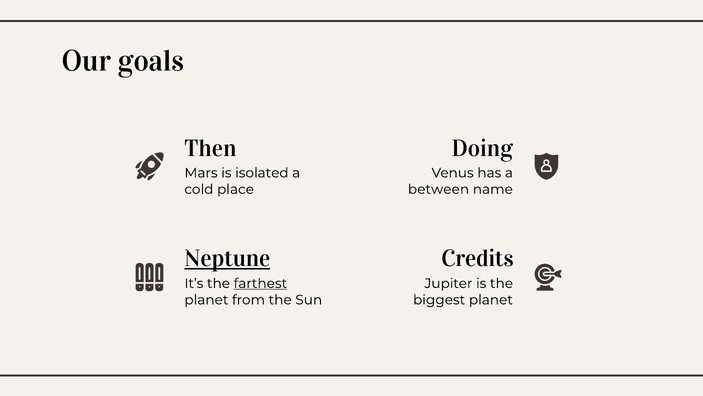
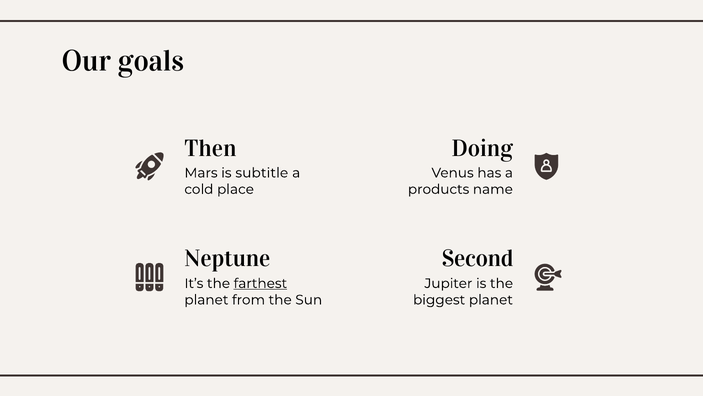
isolated: isolated -> subtitle
between: between -> products
Neptune underline: present -> none
Credits: Credits -> Second
